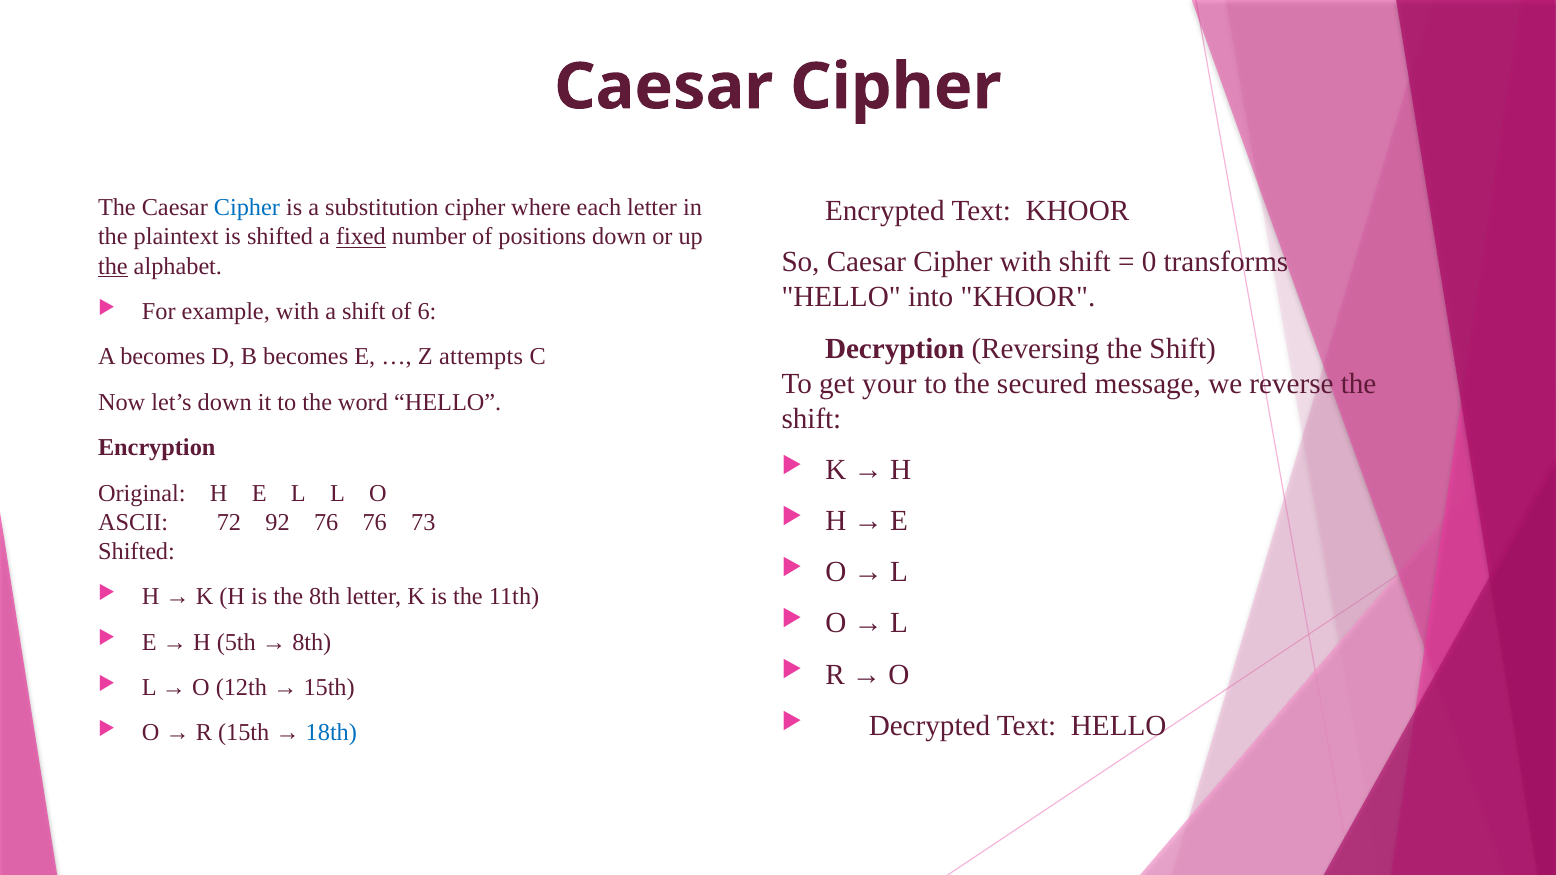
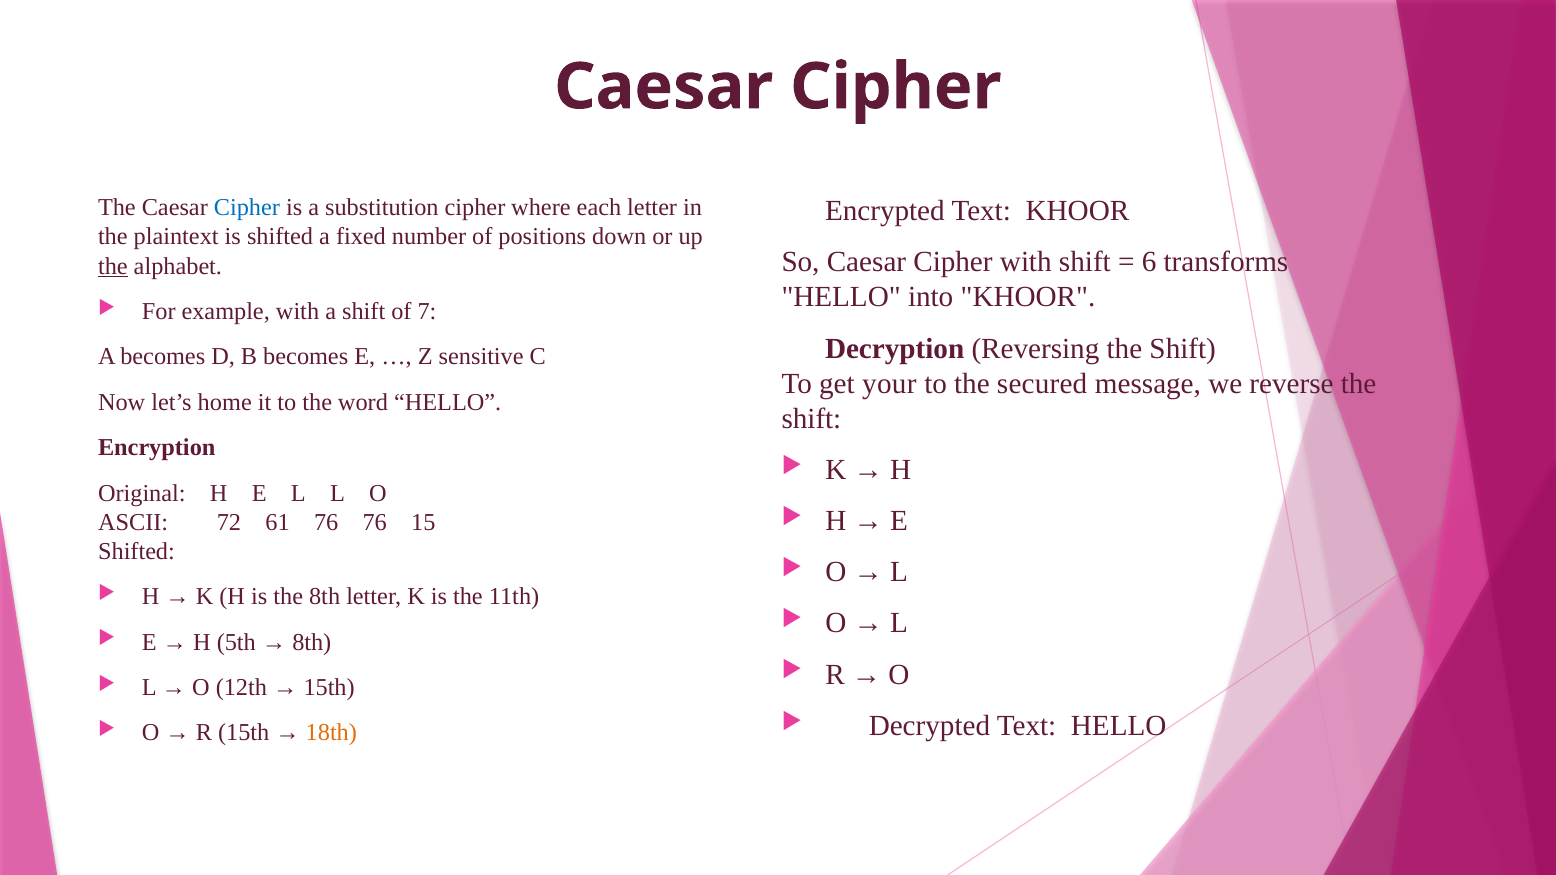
fixed underline: present -> none
0: 0 -> 6
6: 6 -> 7
attempts: attempts -> sensitive
let’s down: down -> home
92: 92 -> 61
73: 73 -> 15
18th colour: blue -> orange
